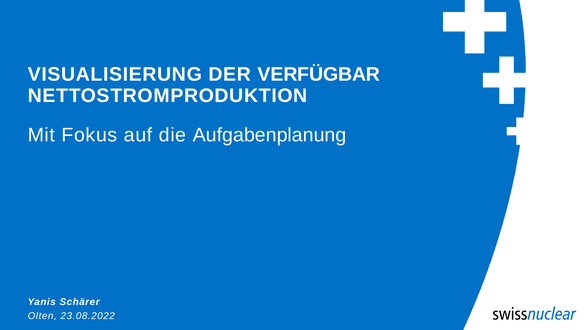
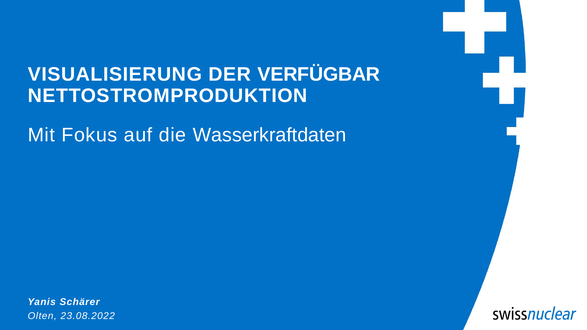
Aufgabenplanung: Aufgabenplanung -> Wasserkraftdaten
